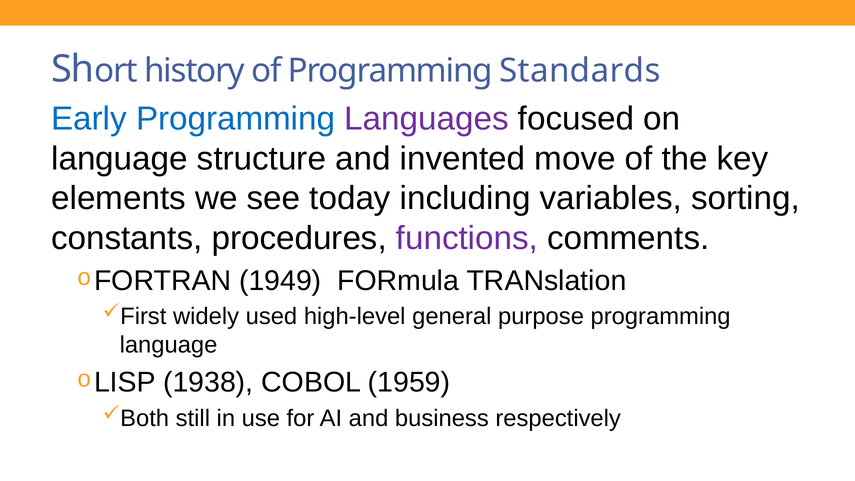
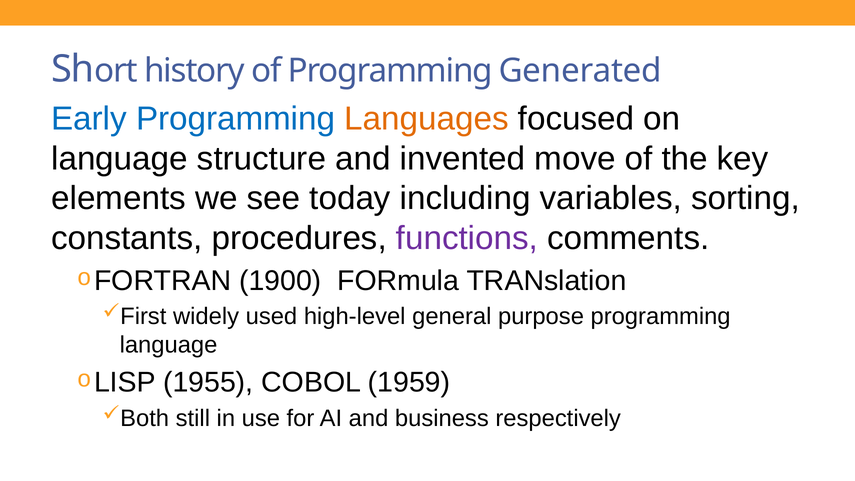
Standards: Standards -> Generated
Languages colour: purple -> orange
1949: 1949 -> 1900
1938: 1938 -> 1955
